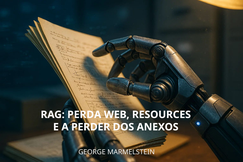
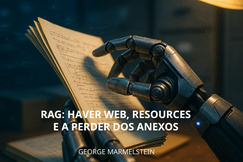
PERDA: PERDA -> HAVER
